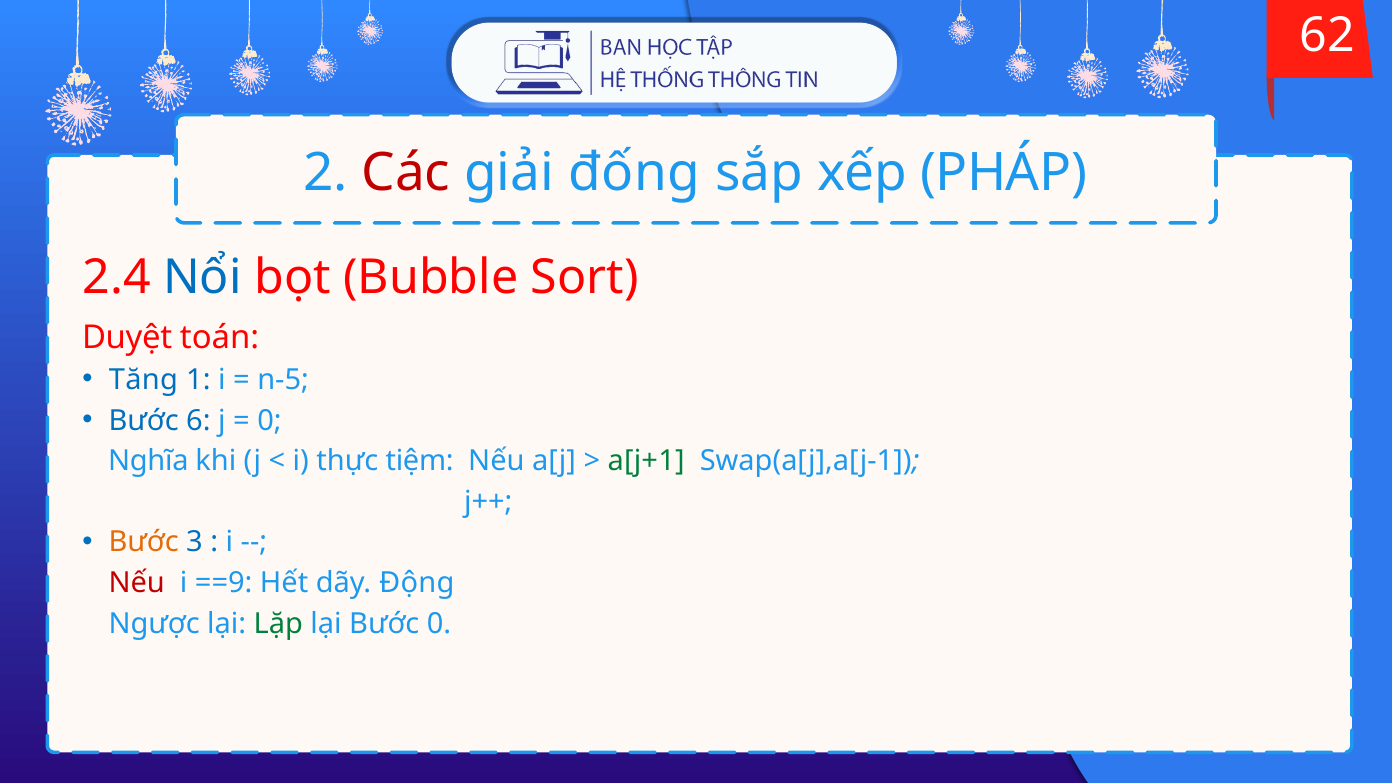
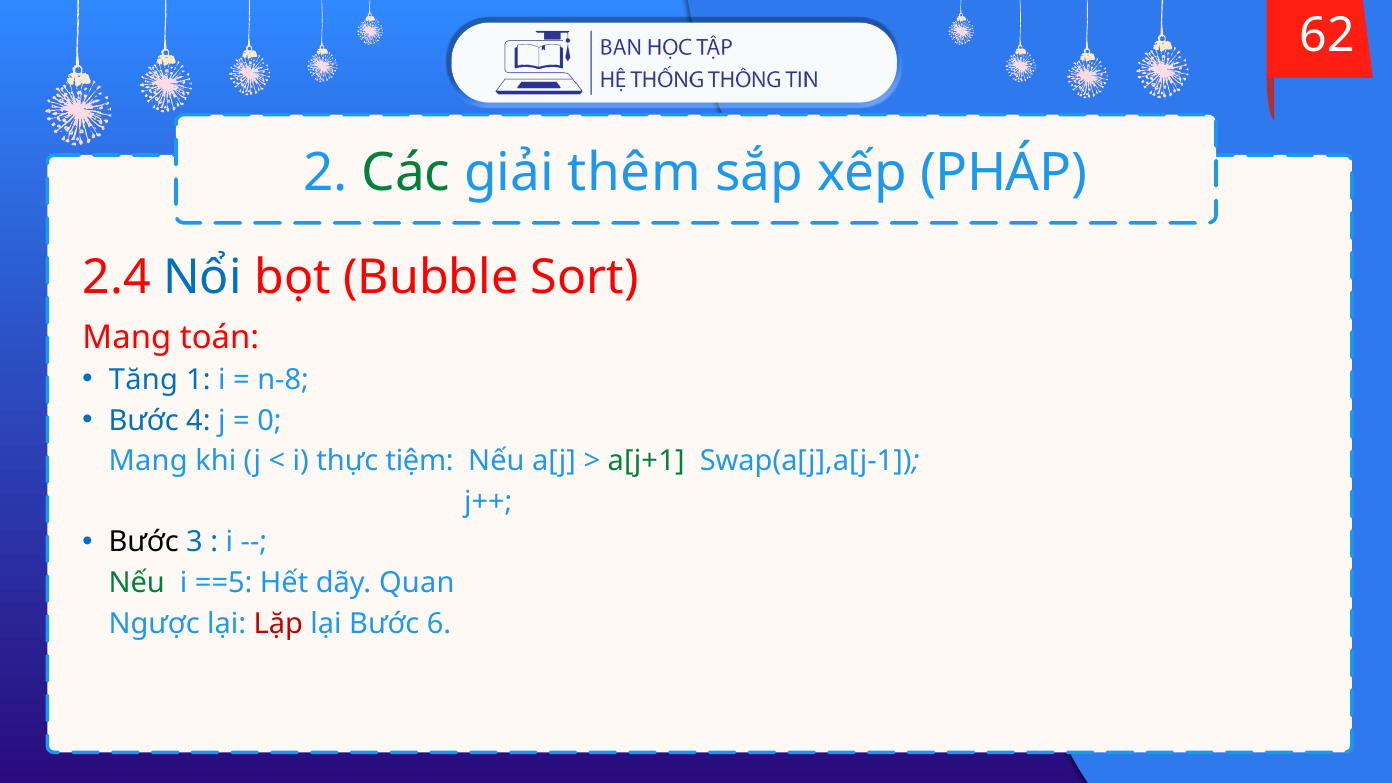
Các colour: red -> green
đống: đống -> thêm
Duyệt at (127, 337): Duyệt -> Mang
n-5: n-5 -> n-8
6: 6 -> 4
Nghĩa at (148, 461): Nghĩa -> Mang
Bước at (144, 542) colour: orange -> black
Nếu at (137, 583) colour: red -> green
==9: ==9 -> ==5
Động: Động -> Quan
Lặp colour: green -> red
Bước 0: 0 -> 6
